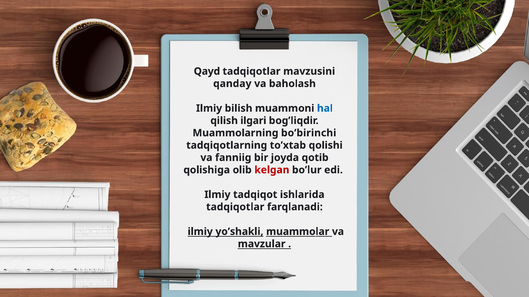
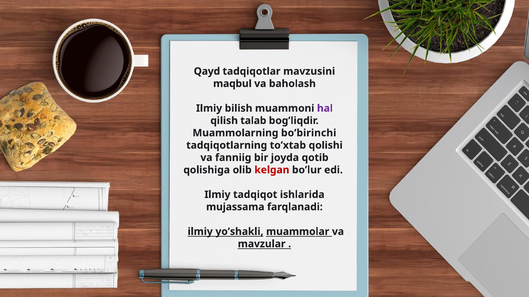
qanday: qanday -> maqbul
hal colour: blue -> purple
ilgari: ilgari -> talab
tadqiqоtlar at (235, 207): tadqiqоtlar -> mujassama
